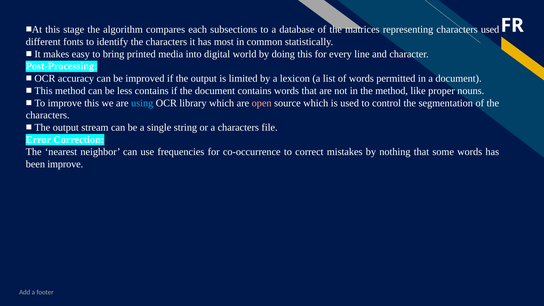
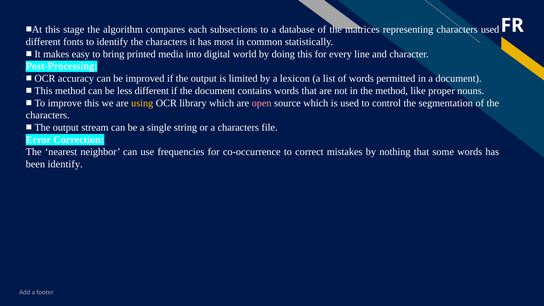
less contains: contains -> different
using colour: light blue -> yellow
been improve: improve -> identify
